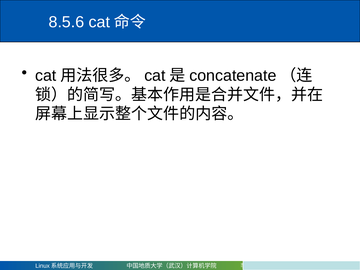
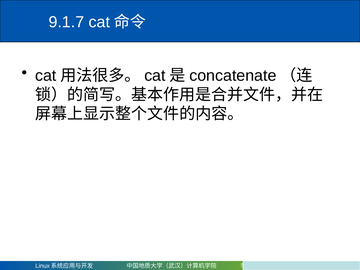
8.5.6: 8.5.6 -> 9.1.7
